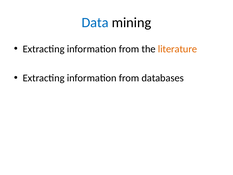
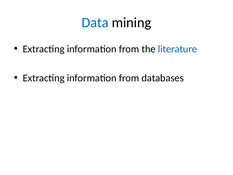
literature colour: orange -> blue
